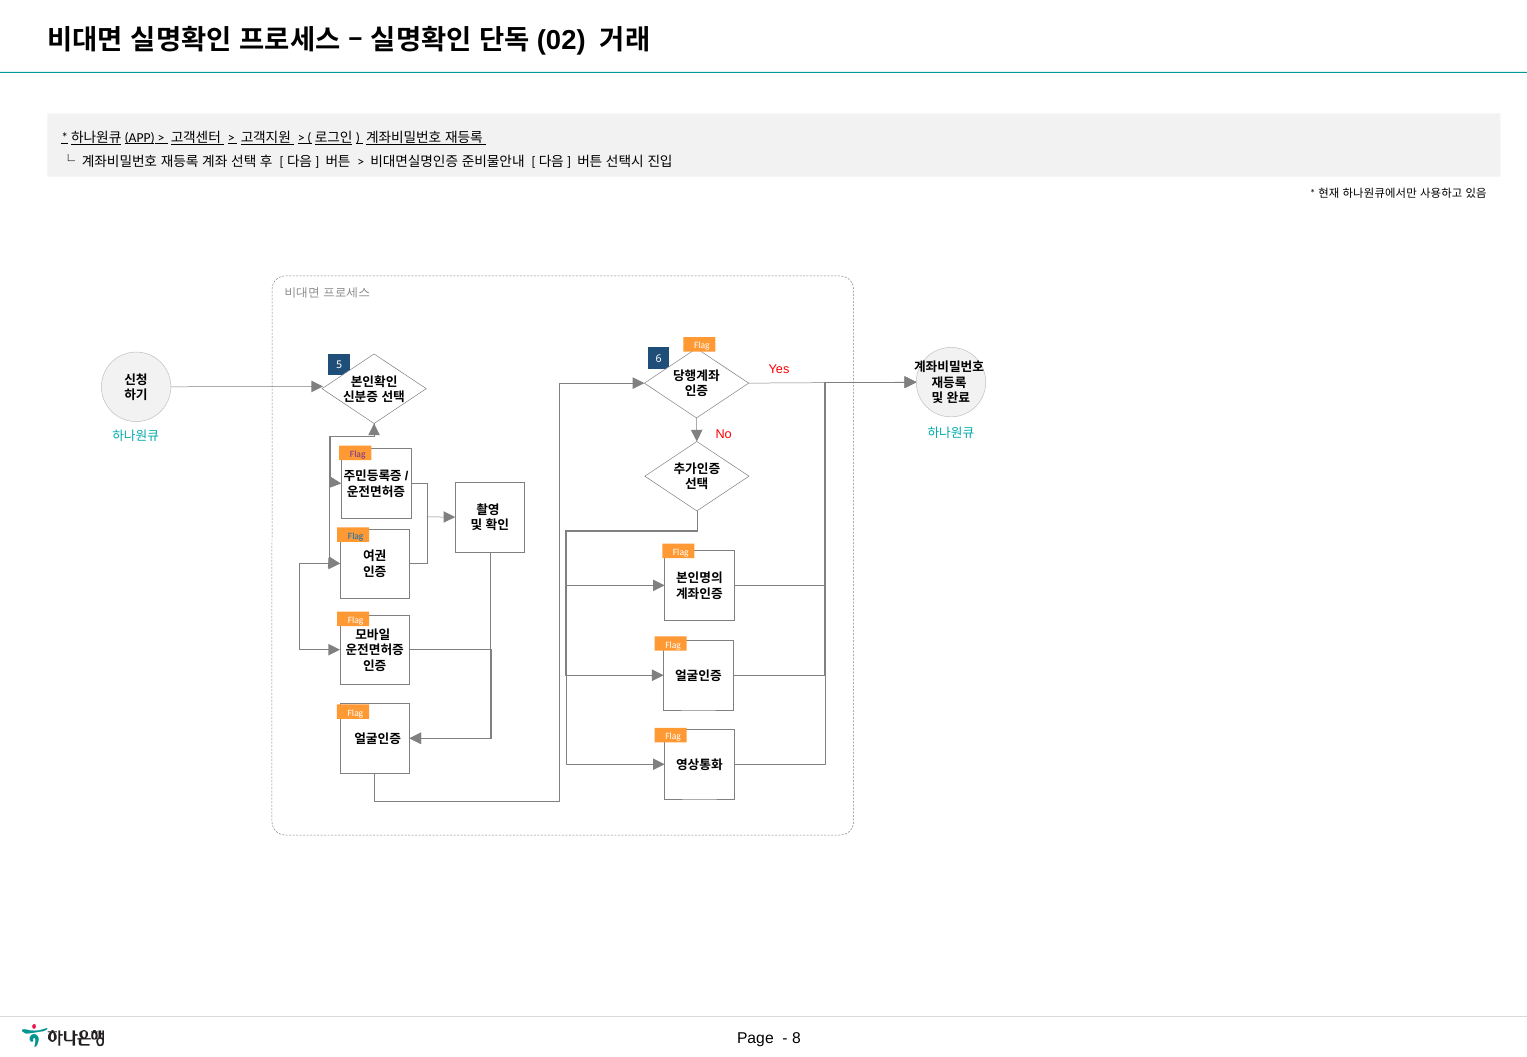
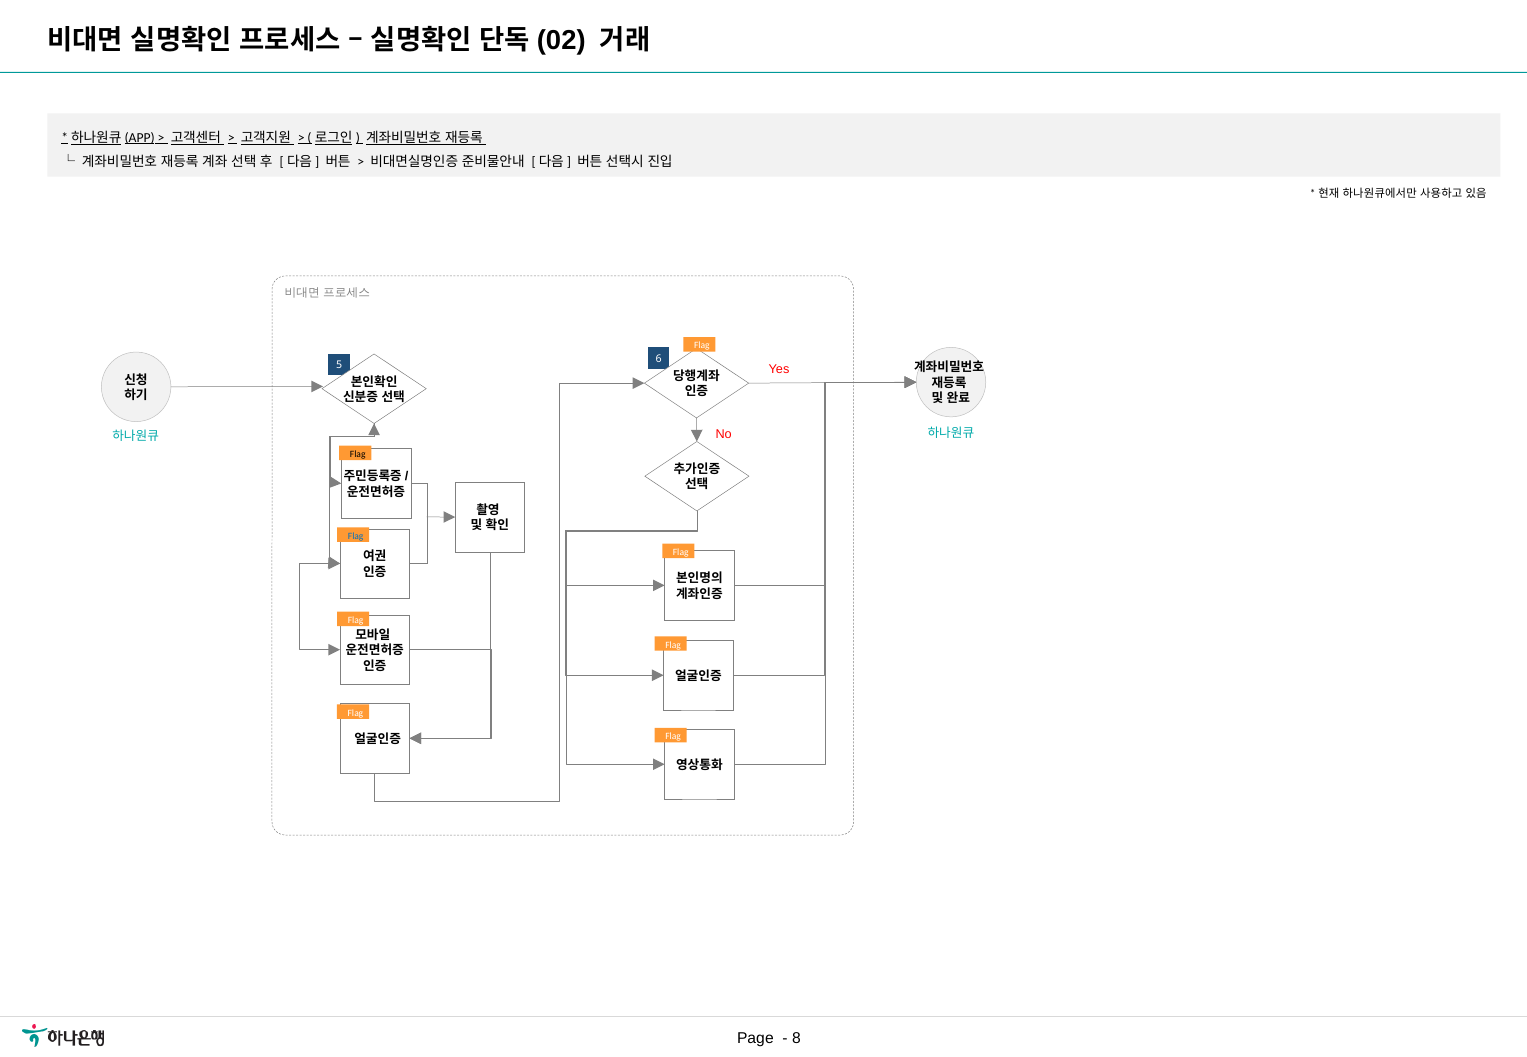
Flag at (358, 454) colour: purple -> black
